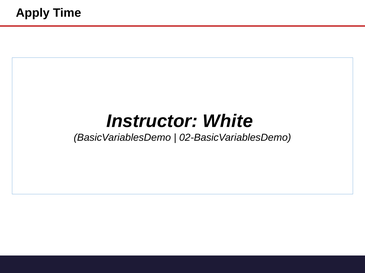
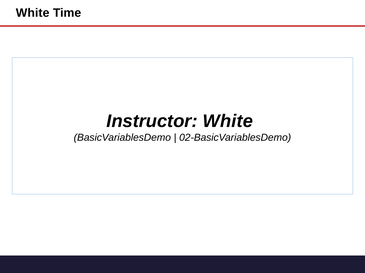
Apply at (33, 13): Apply -> White
